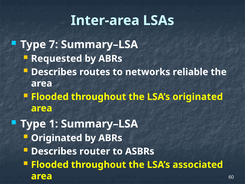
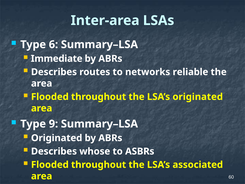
7: 7 -> 6
Requested: Requested -> Immediate
1: 1 -> 9
router: router -> whose
